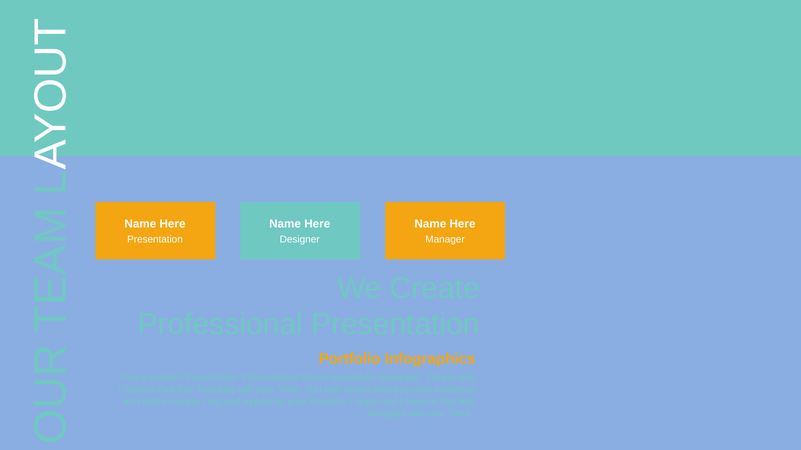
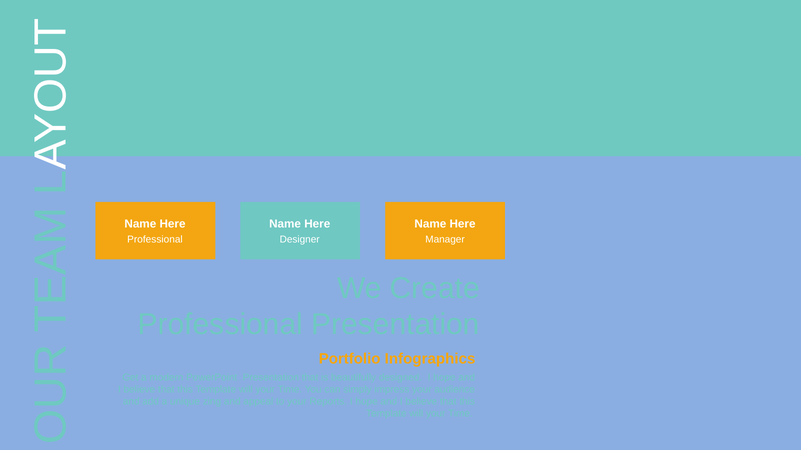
Presentation at (155, 240): Presentation -> Professional
